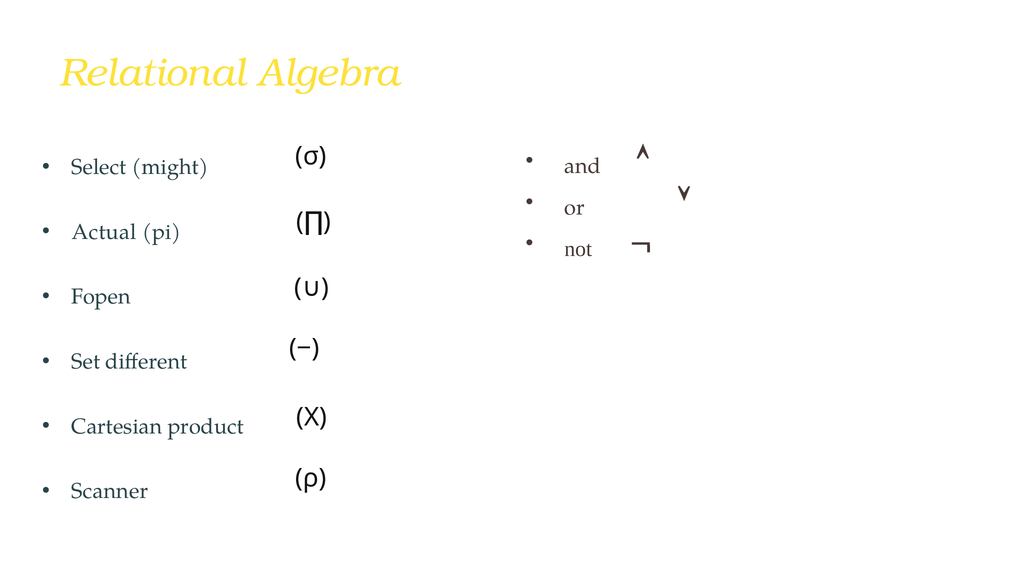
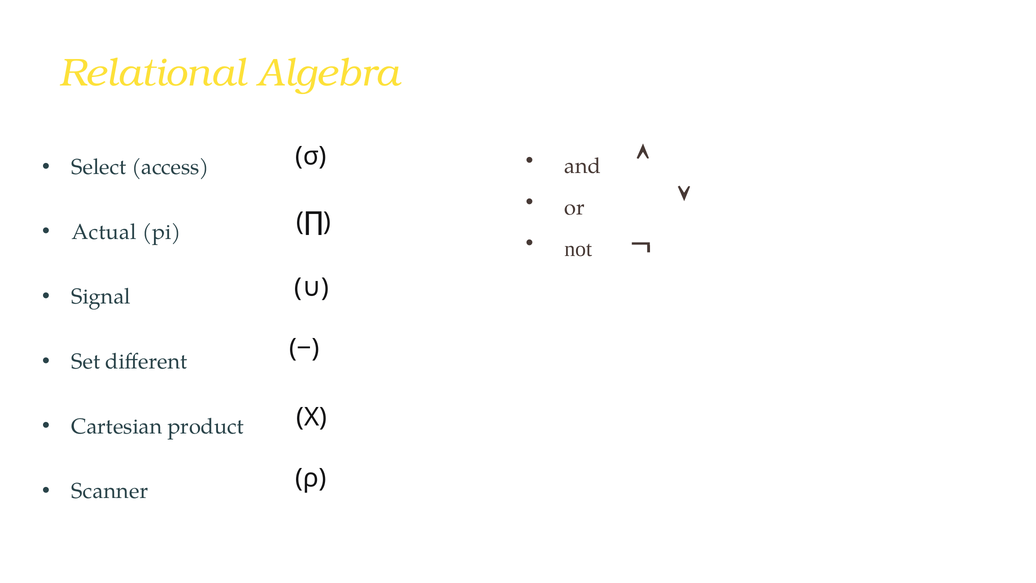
might: might -> access
Fopen: Fopen -> Signal
